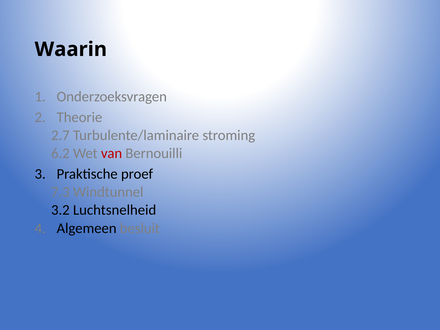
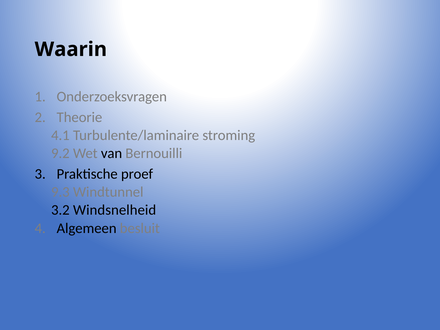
2.7: 2.7 -> 4.1
6.2: 6.2 -> 9.2
van colour: red -> black
7.3: 7.3 -> 9.3
Luchtsnelheid: Luchtsnelheid -> Windsnelheid
